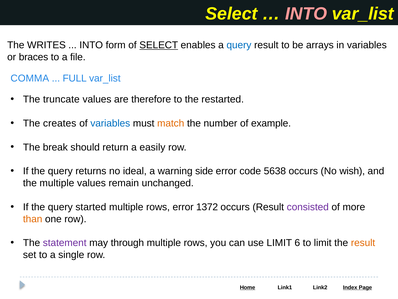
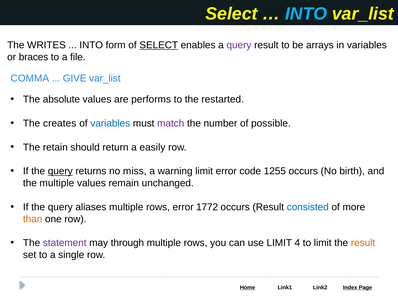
INTO at (306, 14) colour: pink -> light blue
query at (239, 45) colour: blue -> purple
FULL: FULL -> GIVE
truncate: truncate -> absolute
therefore: therefore -> performs
match colour: orange -> purple
example: example -> possible
break: break -> retain
query at (60, 171) underline: none -> present
ideal: ideal -> miss
warning side: side -> limit
5638: 5638 -> 1255
wish: wish -> birth
started: started -> aliases
1372: 1372 -> 1772
consisted colour: purple -> blue
6: 6 -> 4
